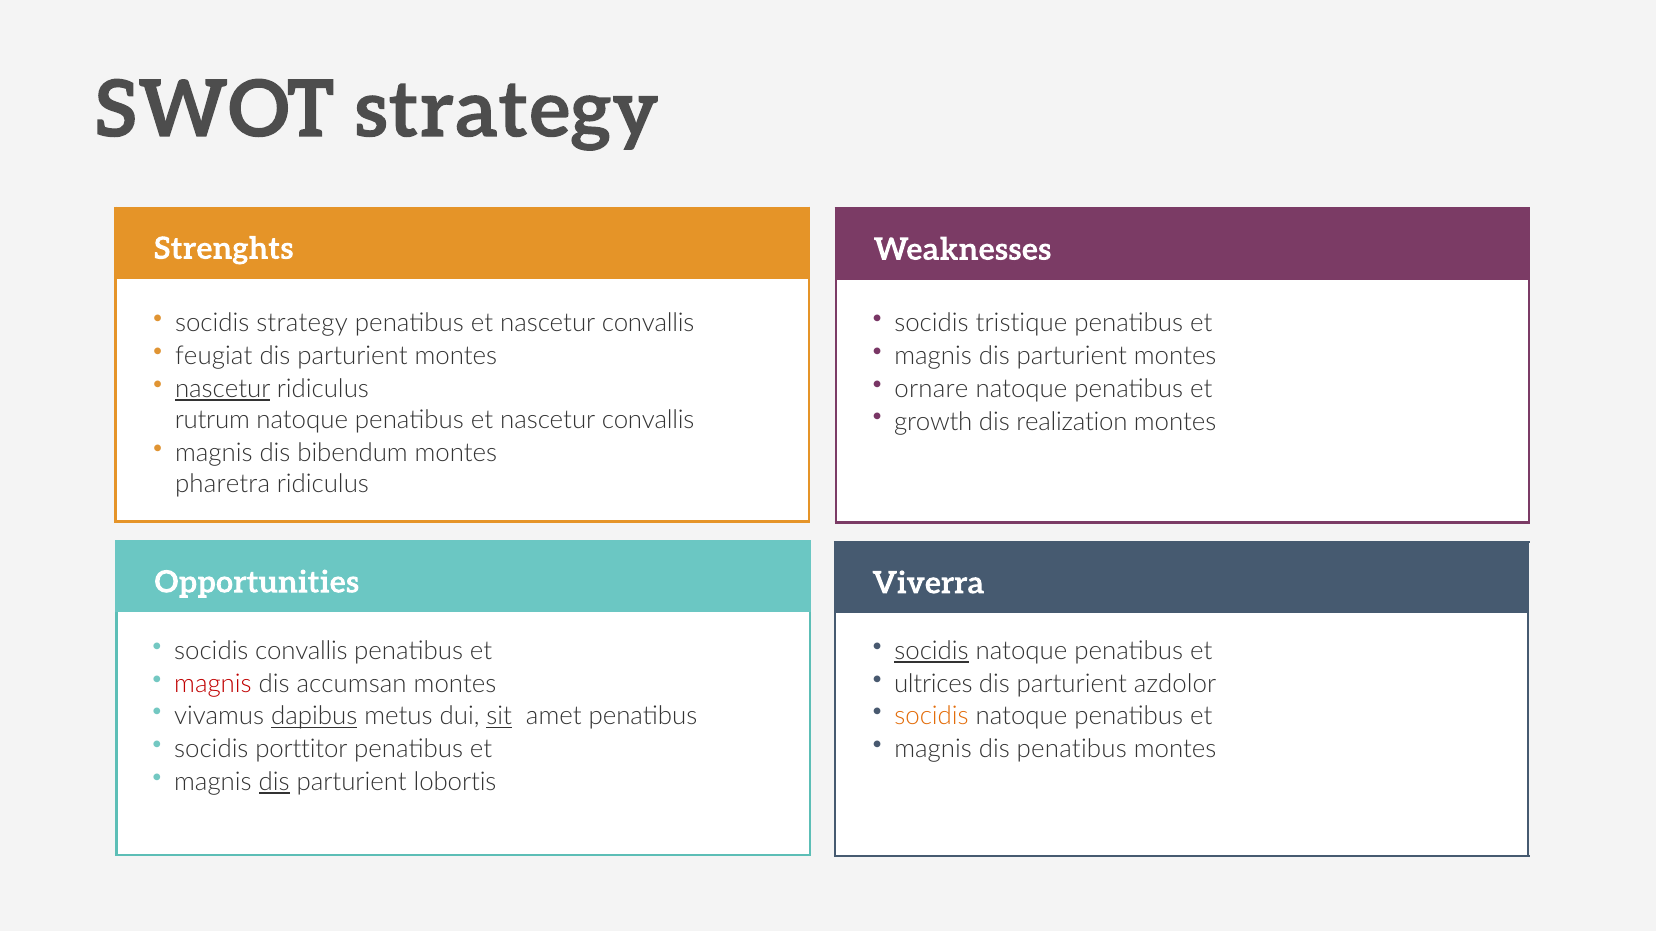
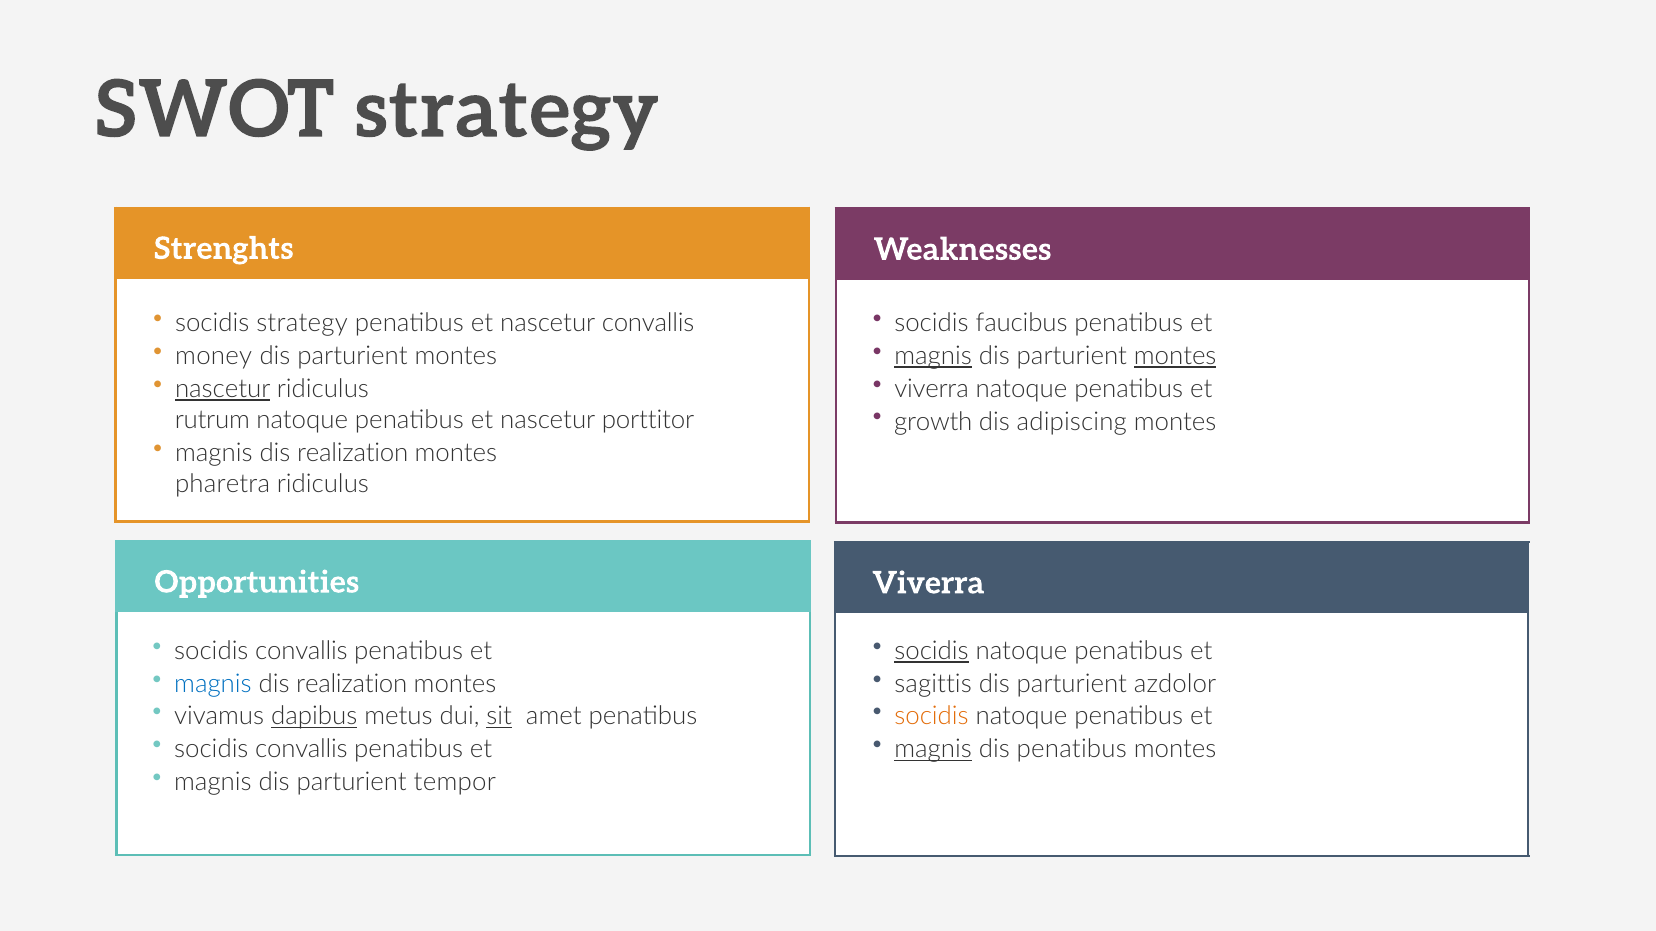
tristique: tristique -> faucibus
feugiat: feugiat -> money
magnis at (933, 356) underline: none -> present
montes at (1175, 356) underline: none -> present
ornare at (931, 389): ornare -> viverra
realization: realization -> adipiscing
convallis at (648, 420): convallis -> porttitor
bibendum at (353, 453): bibendum -> realization
magnis at (213, 684) colour: red -> blue
accumsan at (352, 684): accumsan -> realization
ultrices: ultrices -> sagittis
porttitor at (301, 750): porttitor -> convallis
magnis at (933, 750) underline: none -> present
dis at (274, 782) underline: present -> none
lobortis: lobortis -> tempor
